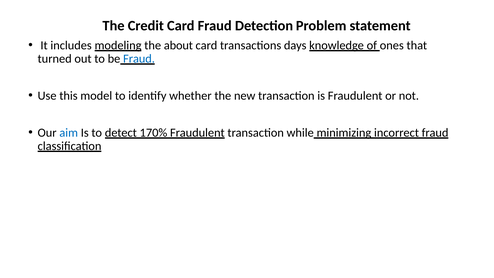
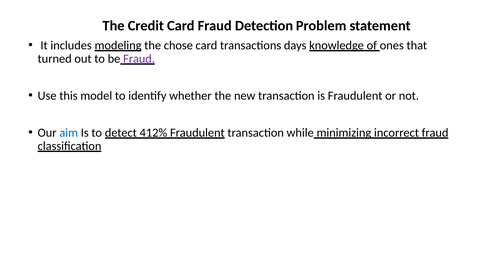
about: about -> chose
Fraud at (139, 59) colour: blue -> purple
170%: 170% -> 412%
